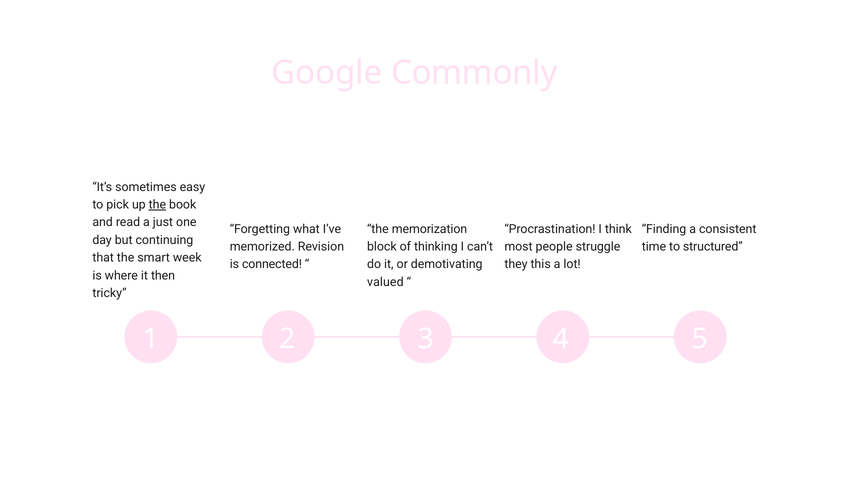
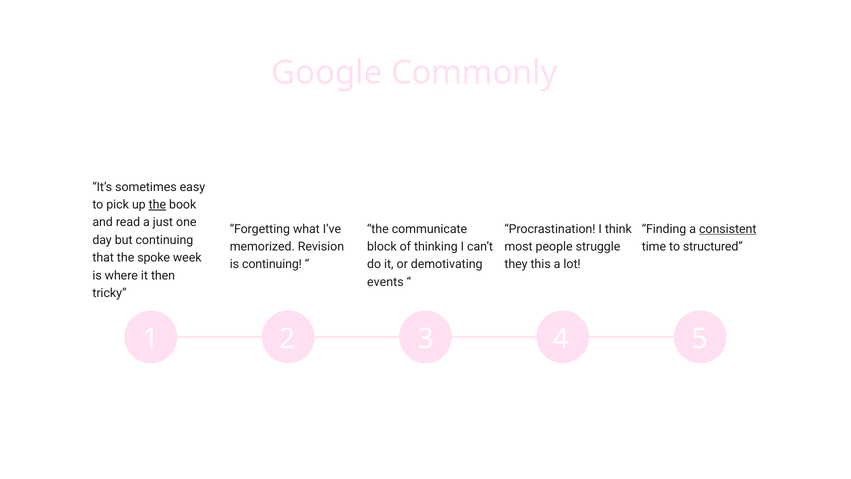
memorization: memorization -> communicate
consistent underline: none -> present
smart: smart -> spoke
is connected: connected -> continuing
valued: valued -> events
